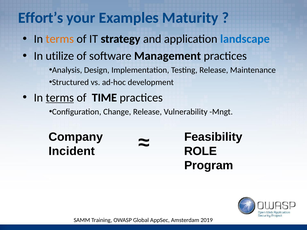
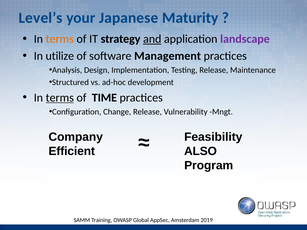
Effort’s: Effort’s -> Level’s
Examples: Examples -> Japanese
and underline: none -> present
landscape colour: blue -> purple
Incident: Incident -> Efficient
ROLE: ROLE -> ALSO
